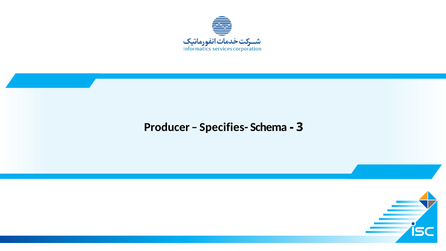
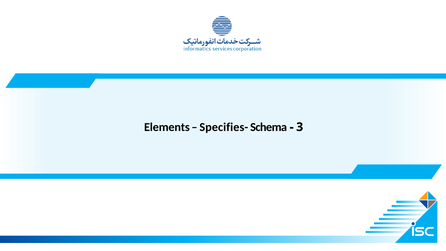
Producer: Producer -> Elements
